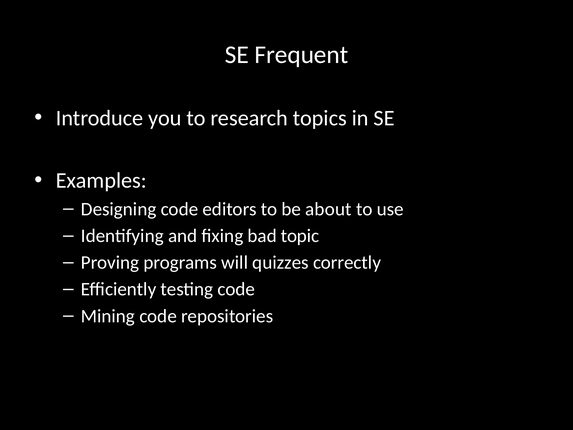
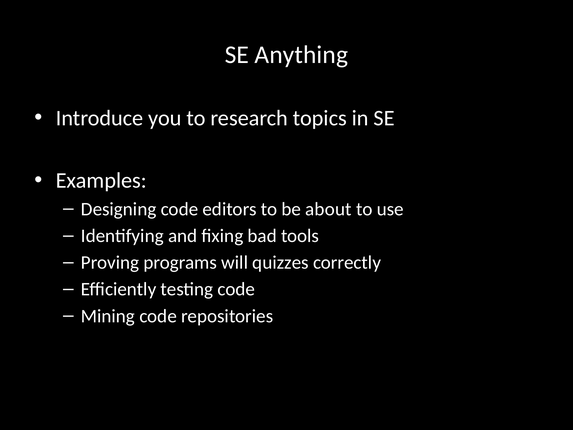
Frequent: Frequent -> Anything
topic: topic -> tools
